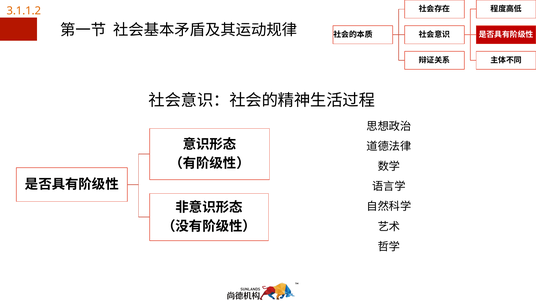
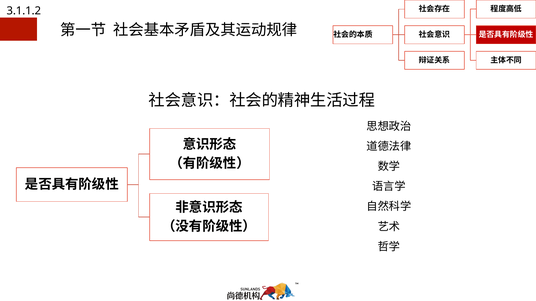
3.1.1.2 colour: orange -> black
